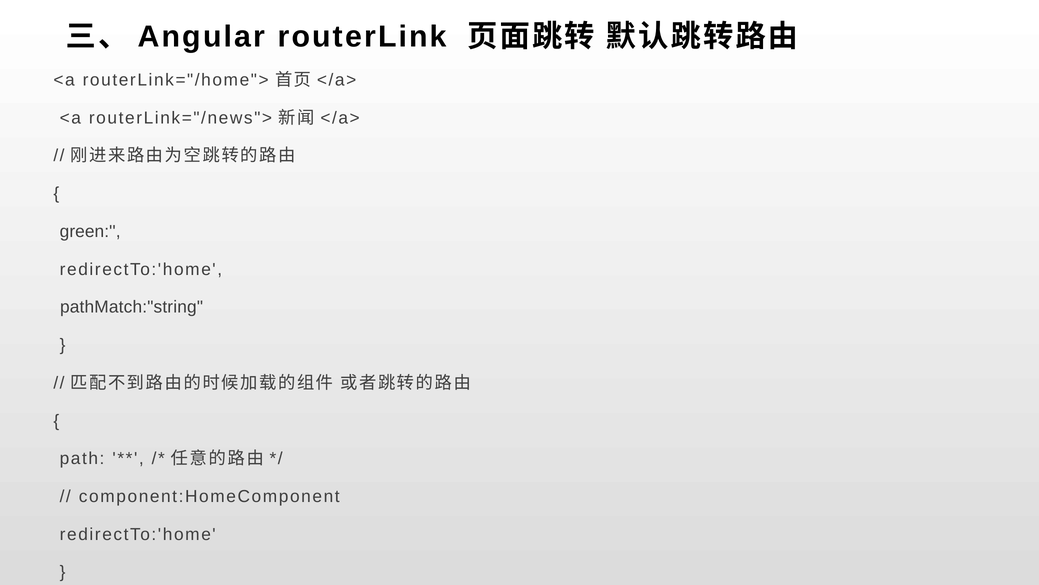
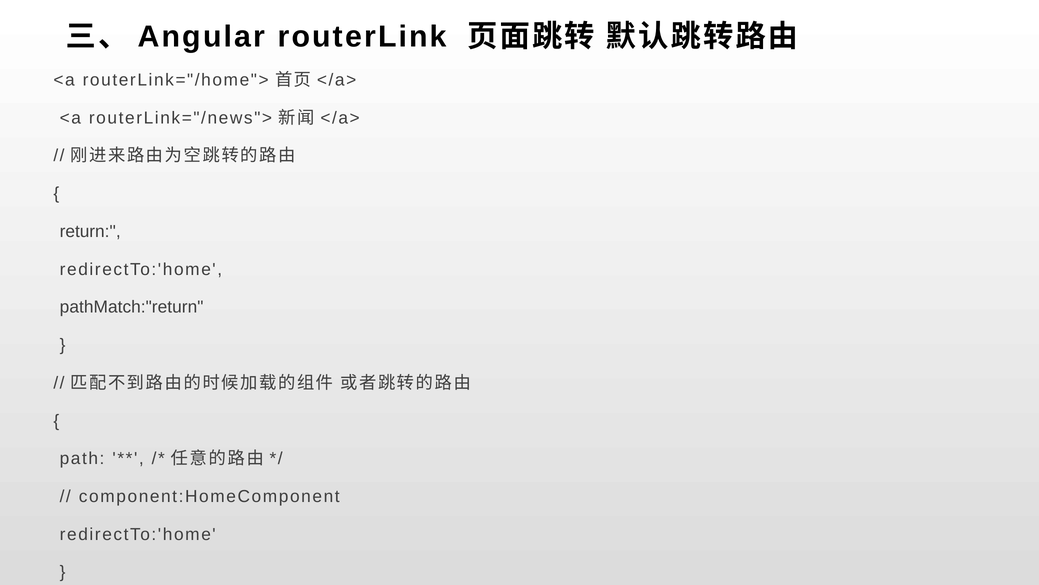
green: green -> return
pathMatch:"string: pathMatch:"string -> pathMatch:"return
